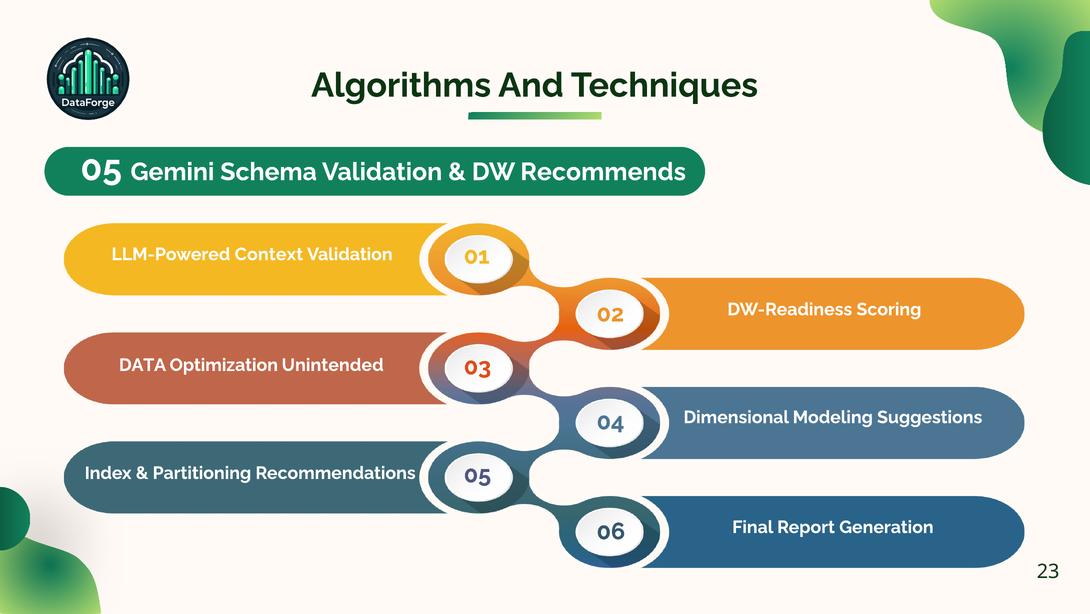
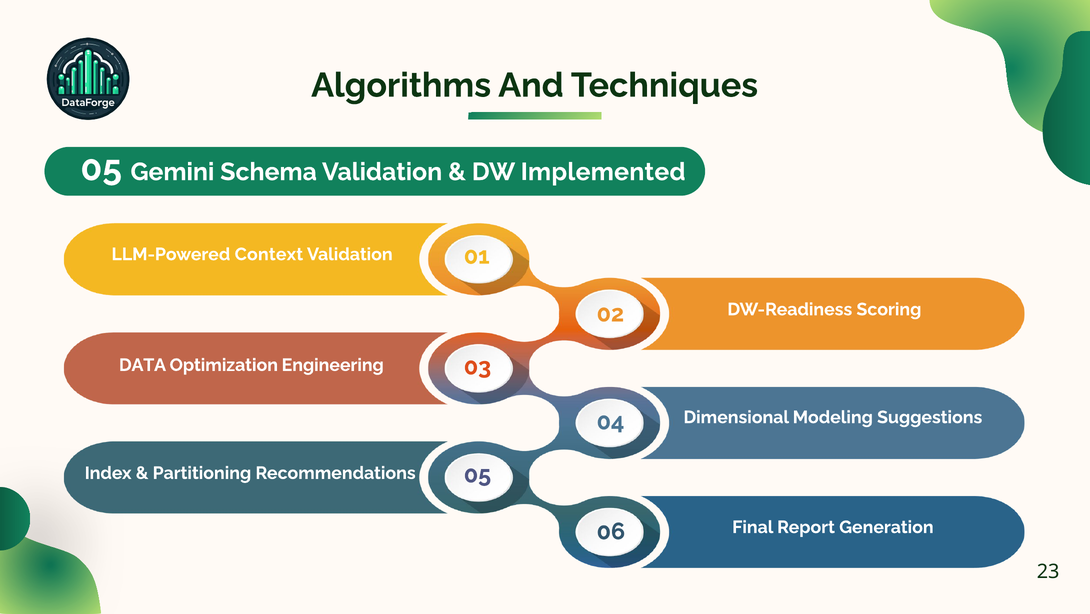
Recommends: Recommends -> Implemented
Unintended: Unintended -> Engineering
